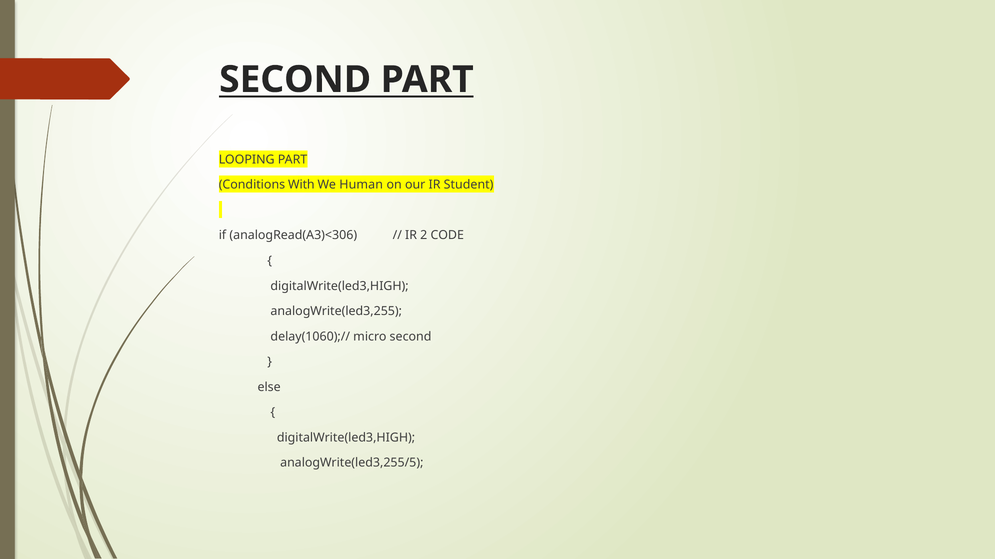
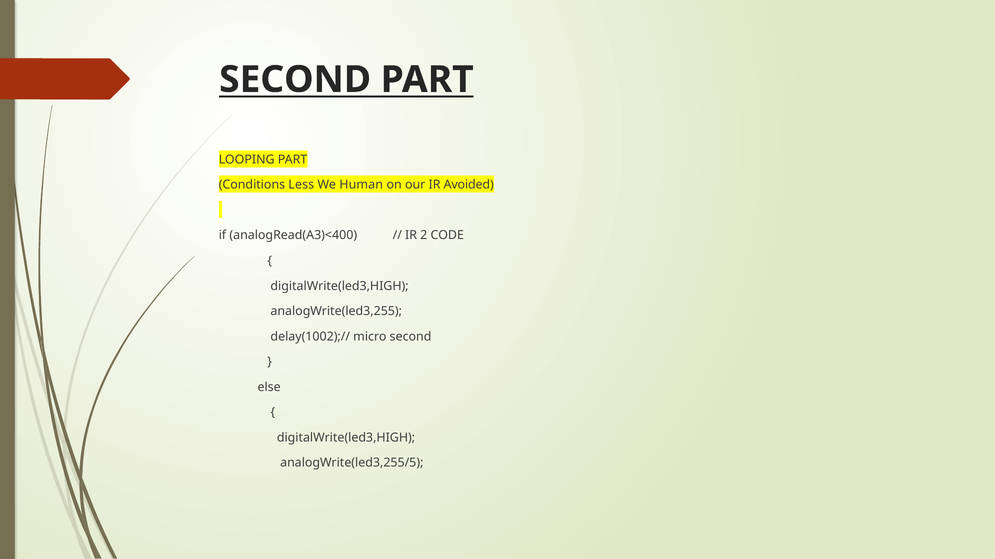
With: With -> Less
Student: Student -> Avoided
analogRead(A3)<306: analogRead(A3)<306 -> analogRead(A3)<400
delay(1060);//: delay(1060);// -> delay(1002);//
